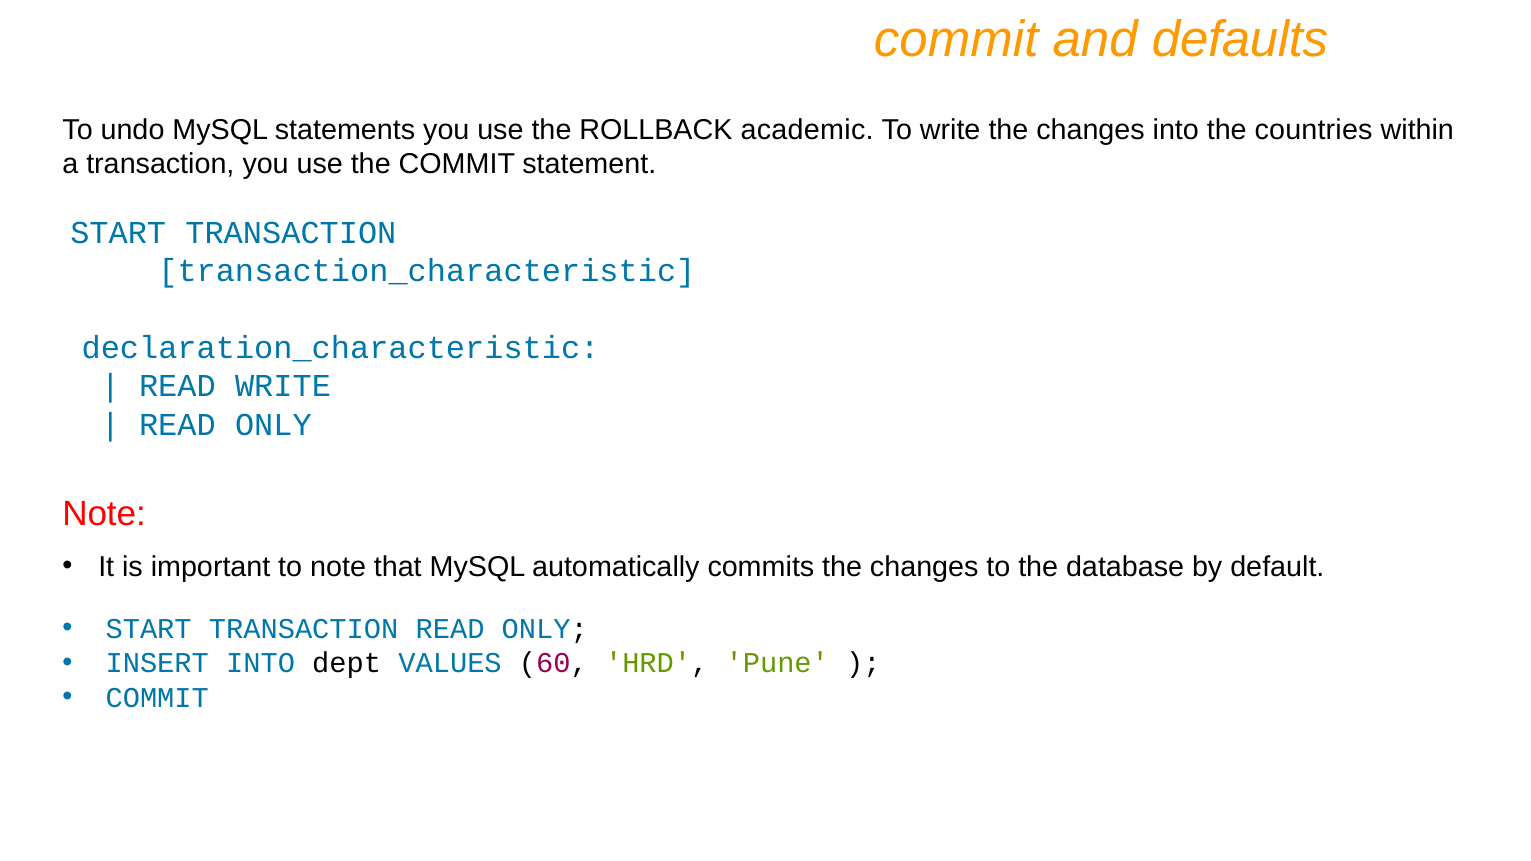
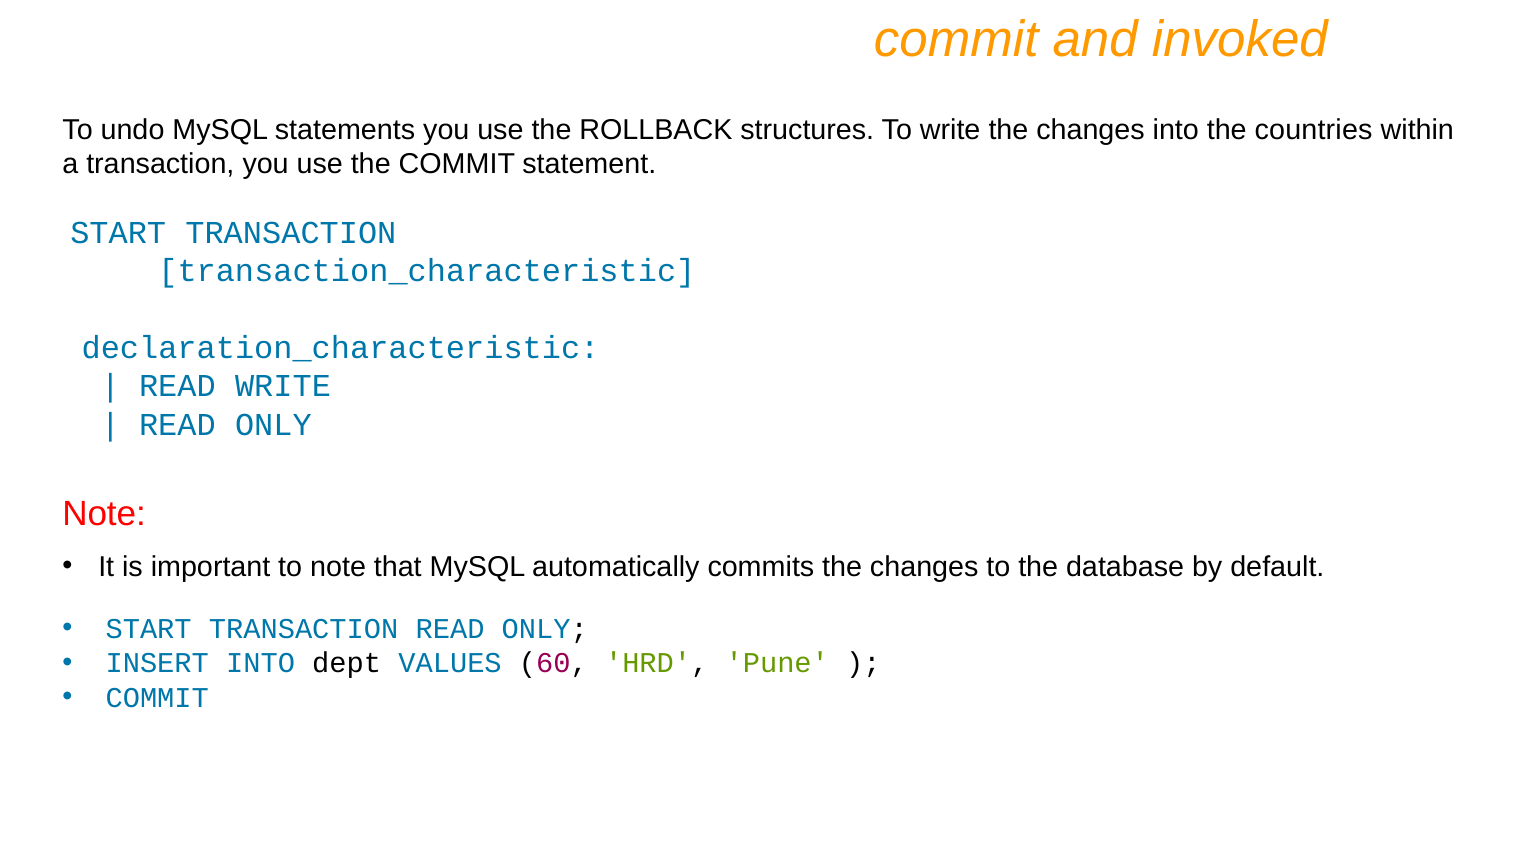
defaults: defaults -> invoked
academic: academic -> structures
